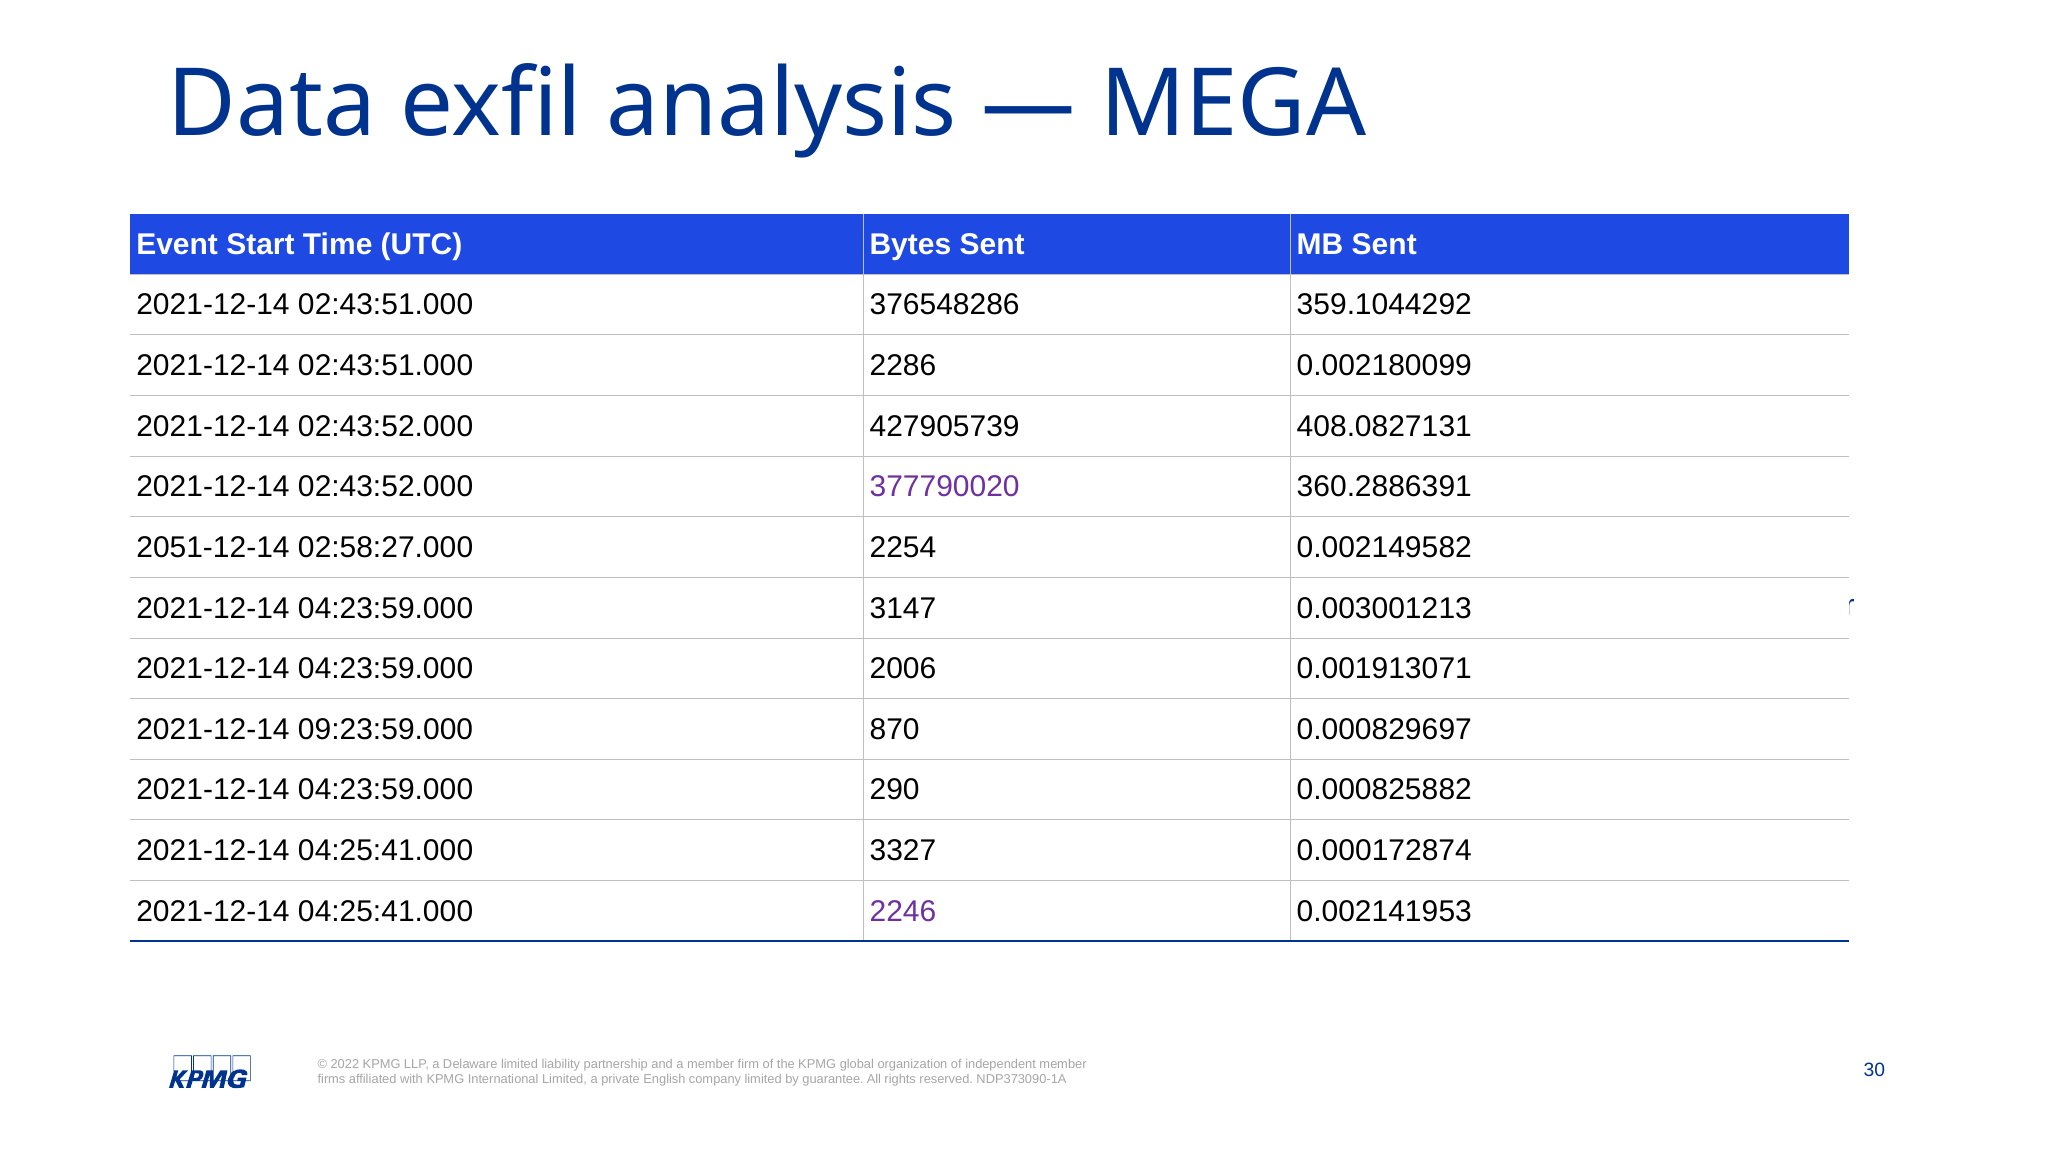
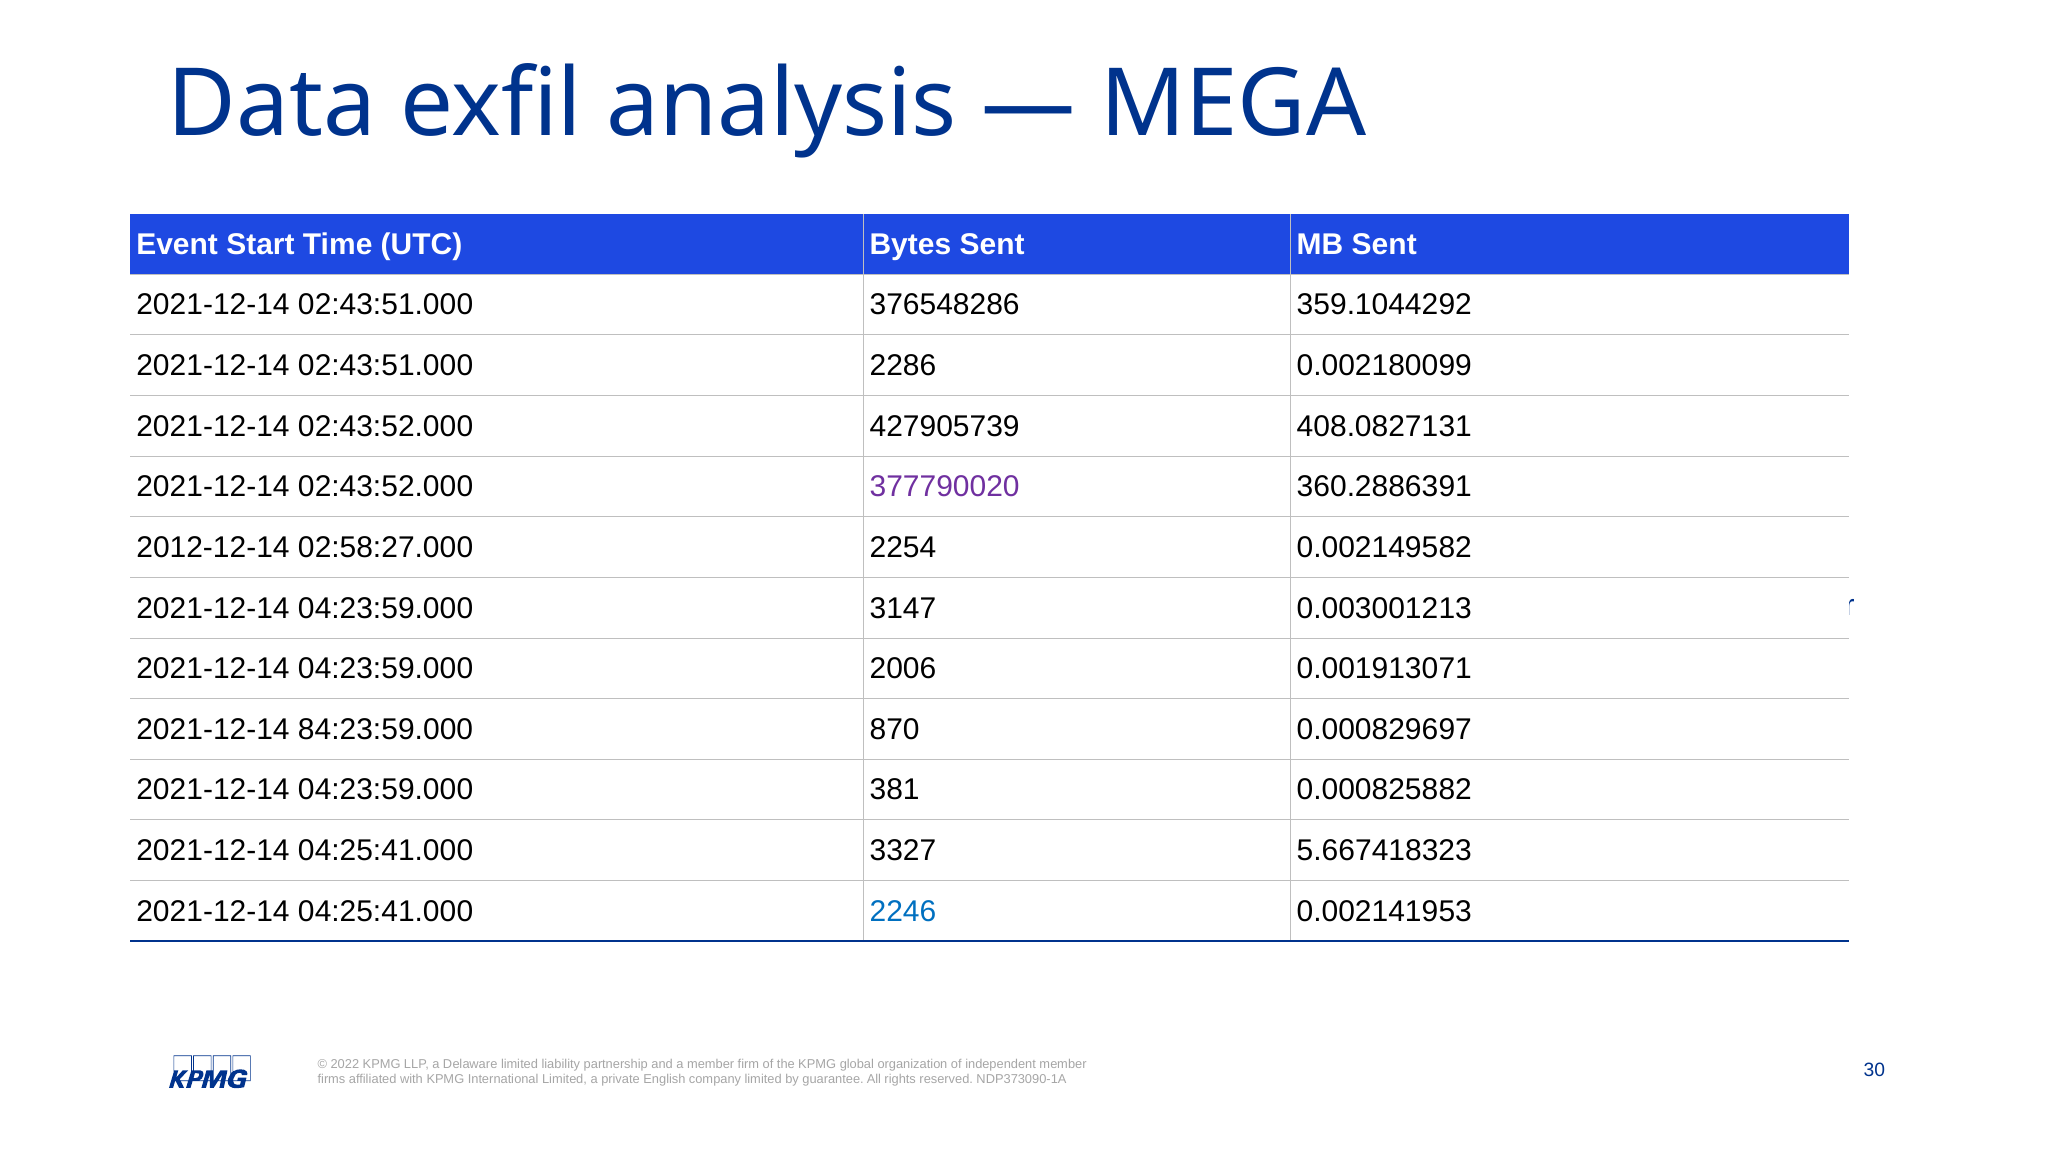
2051-12-14: 2051-12-14 -> 2012-12-14
09:23:59.000: 09:23:59.000 -> 84:23:59.000
290: 290 -> 381
0.000172874: 0.000172874 -> 5.667418323
2246 colour: purple -> blue
